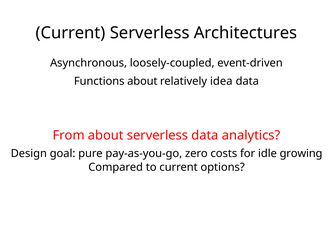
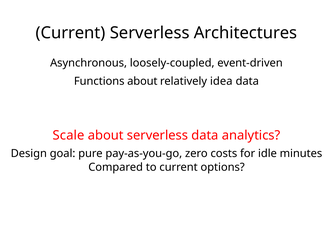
From: From -> Scale
growing: growing -> minutes
